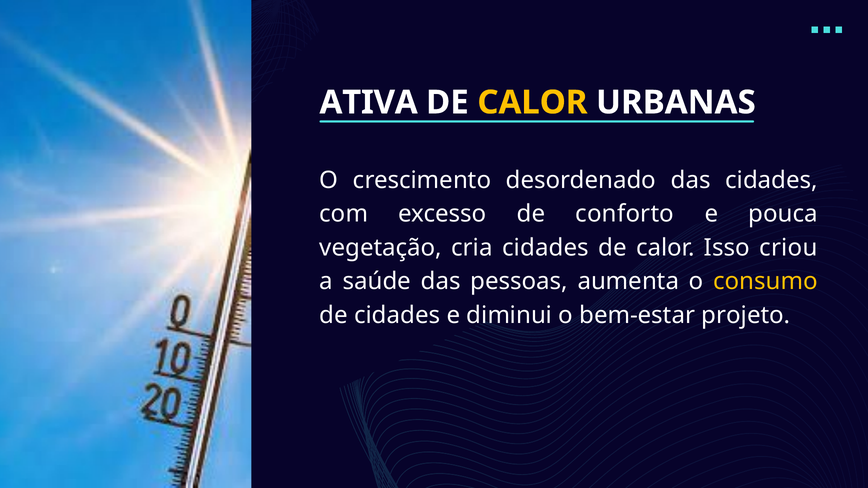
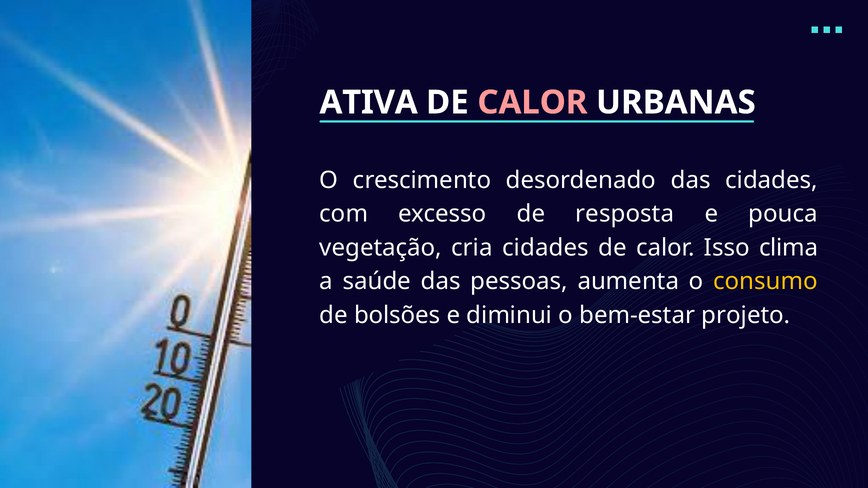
CALOR at (532, 103) colour: yellow -> pink
conforto: conforto -> resposta
criou: criou -> clima
de cidades: cidades -> bolsões
